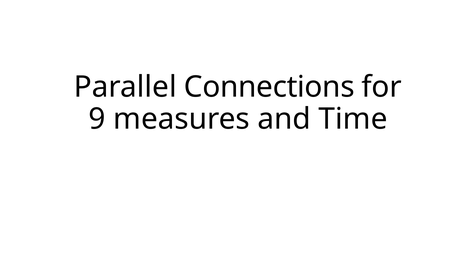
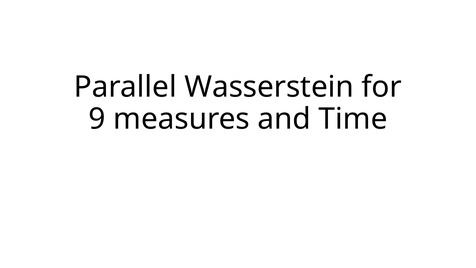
Connections: Connections -> Wasserstein
